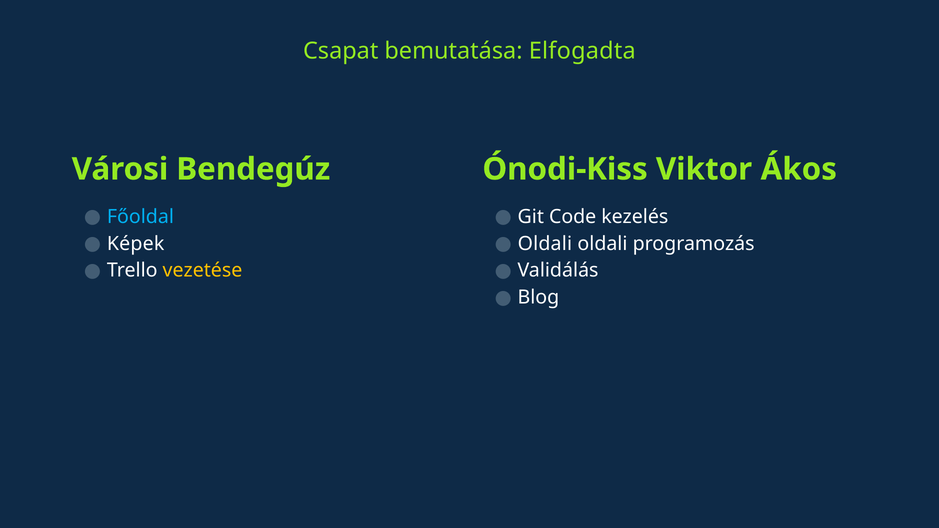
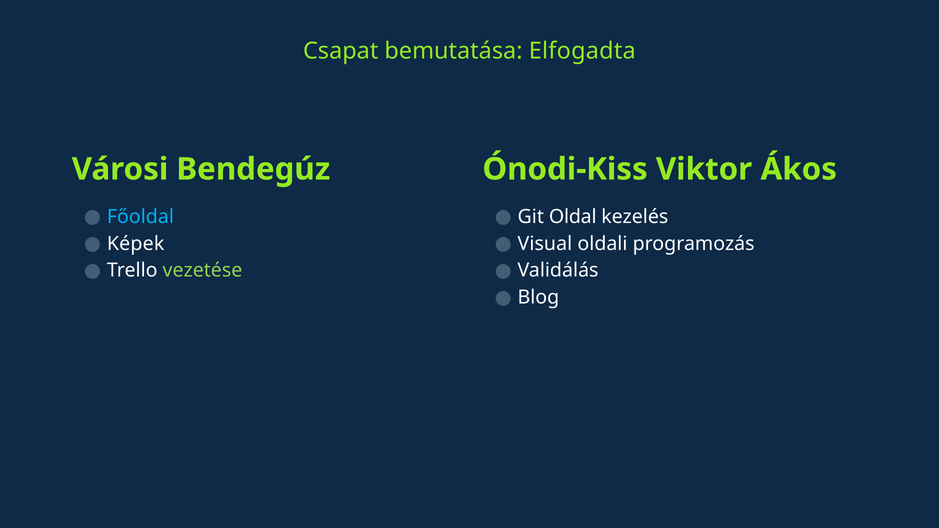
Code: Code -> Oldal
Oldali at (545, 244): Oldali -> Visual
vezetése colour: yellow -> light green
